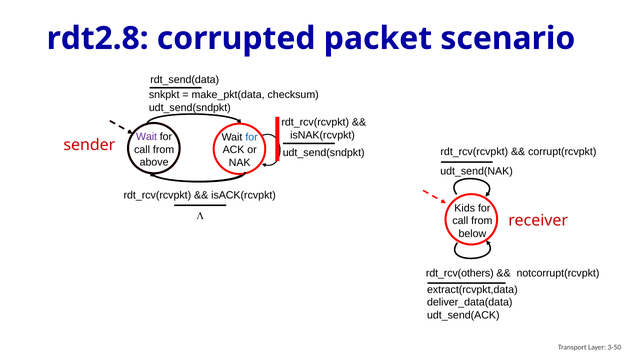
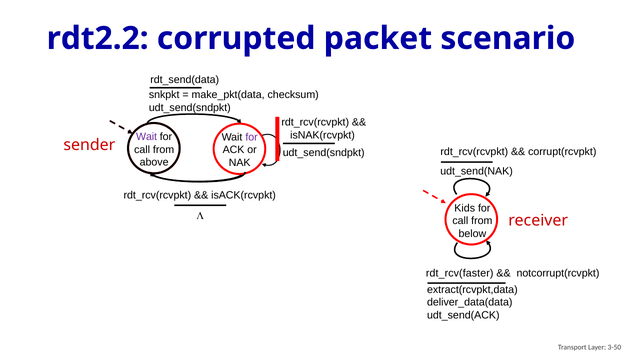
rdt2.8: rdt2.8 -> rdt2.2
for at (252, 137) colour: blue -> purple
rdt_rcv(others: rdt_rcv(others -> rdt_rcv(faster
